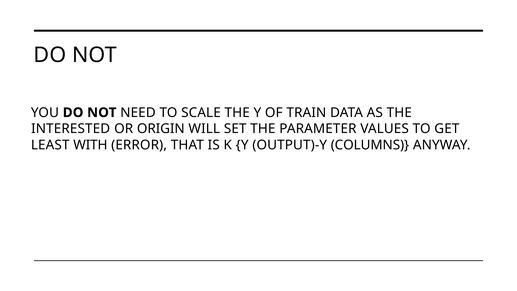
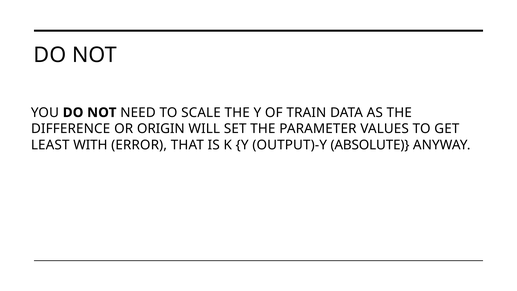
INTERESTED: INTERESTED -> DIFFERENCE
COLUMNS: COLUMNS -> ABSOLUTE
